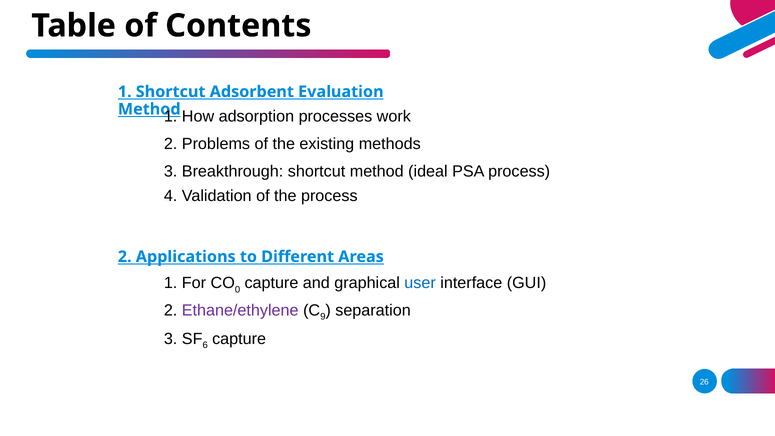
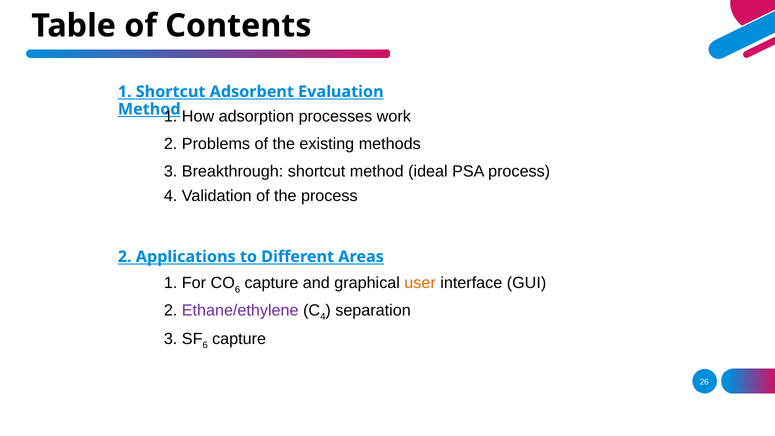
0 at (238, 289): 0 -> 6
user colour: blue -> orange
9 at (323, 317): 9 -> 4
